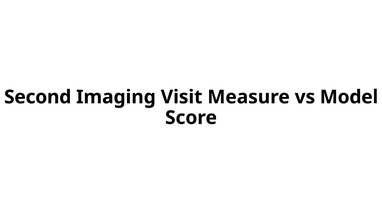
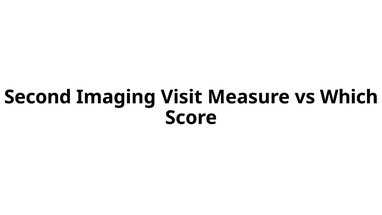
Model: Model -> Which
